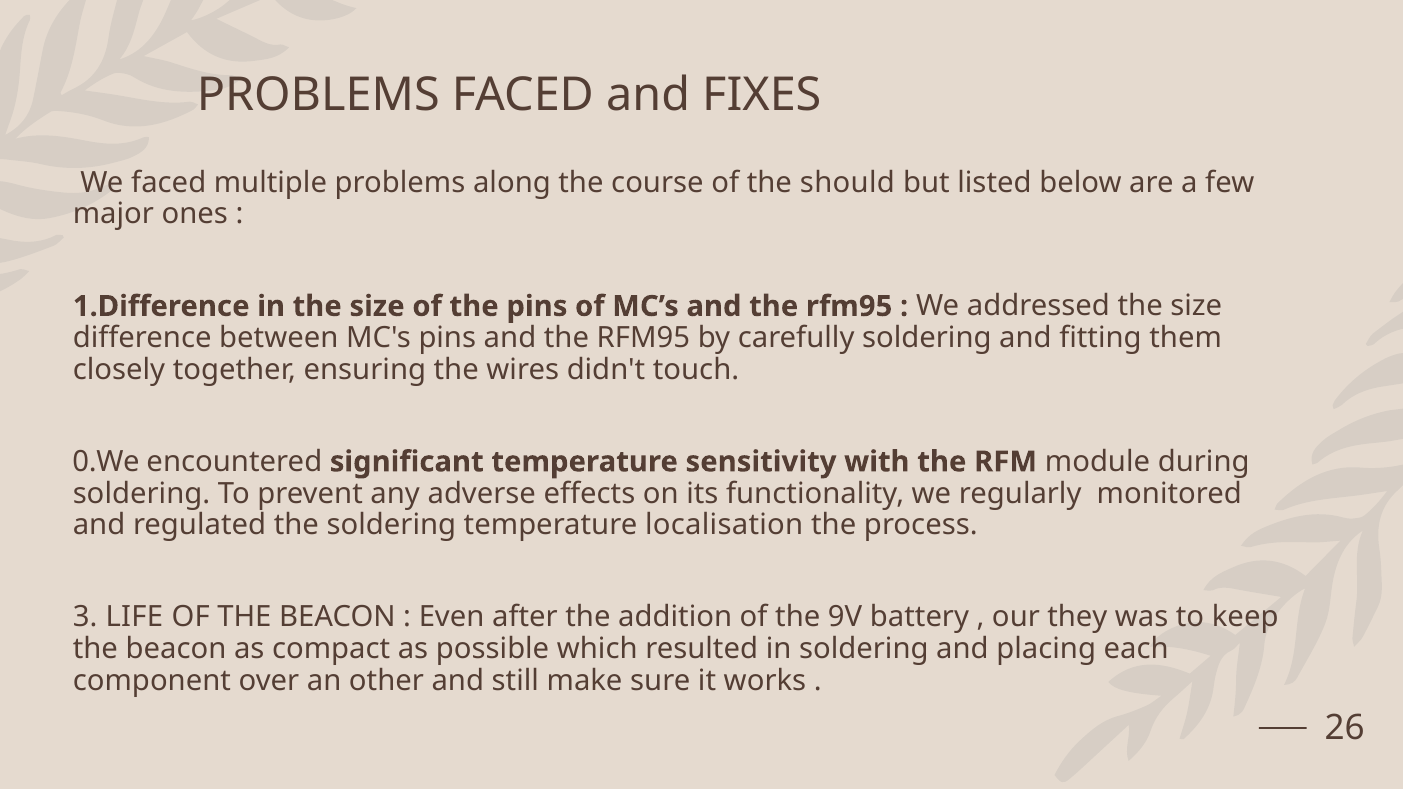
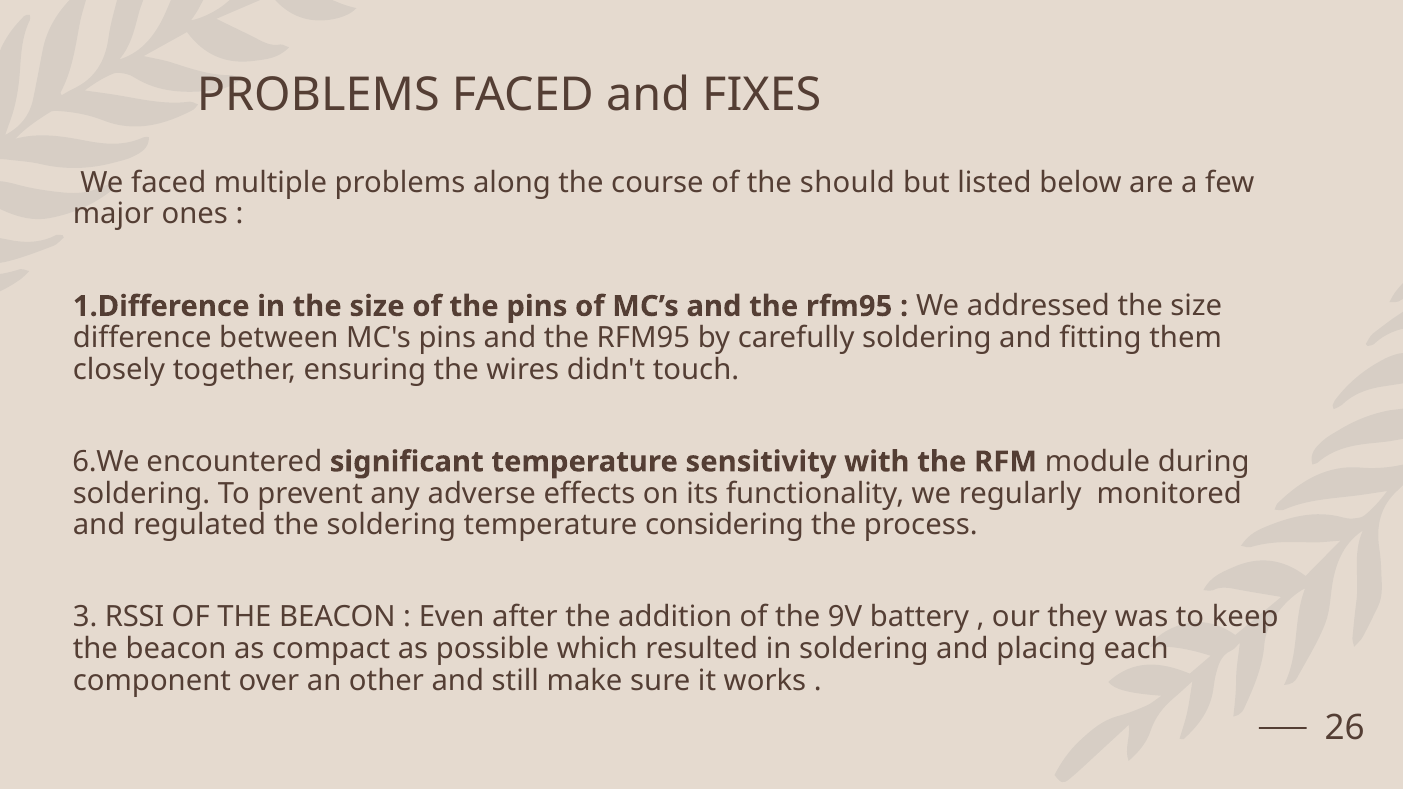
0.We: 0.We -> 6.We
localisation: localisation -> considering
LIFE: LIFE -> RSSI
